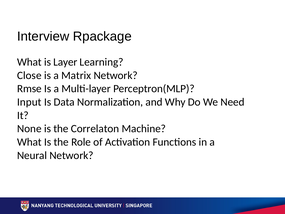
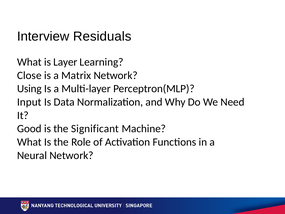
Rpackage: Rpackage -> Residuals
Rmse: Rmse -> Using
None: None -> Good
Correlaton: Correlaton -> Significant
